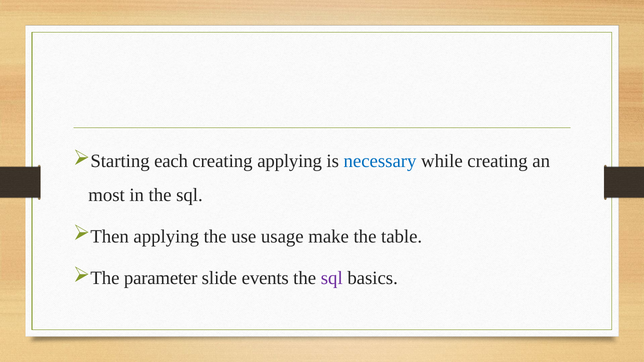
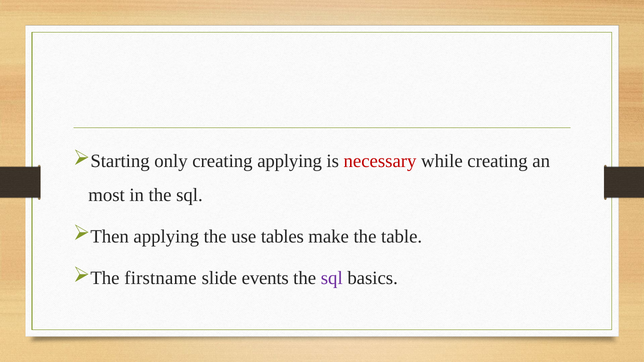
each: each -> only
necessary colour: blue -> red
usage: usage -> tables
parameter: parameter -> firstname
